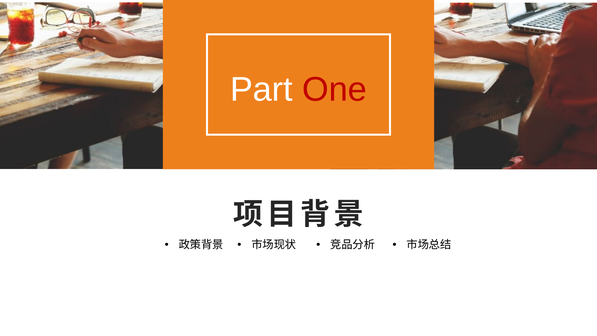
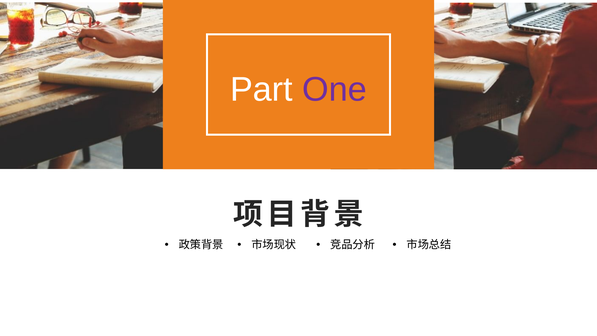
One colour: red -> purple
